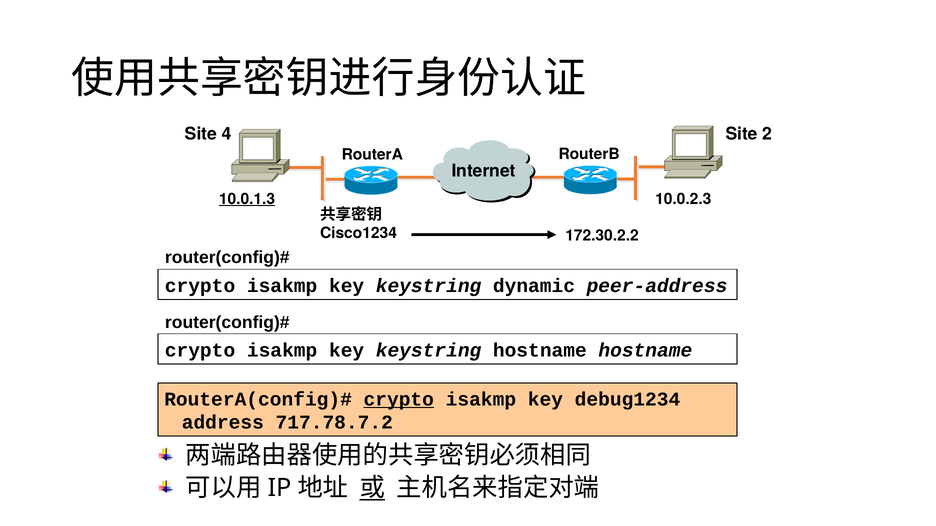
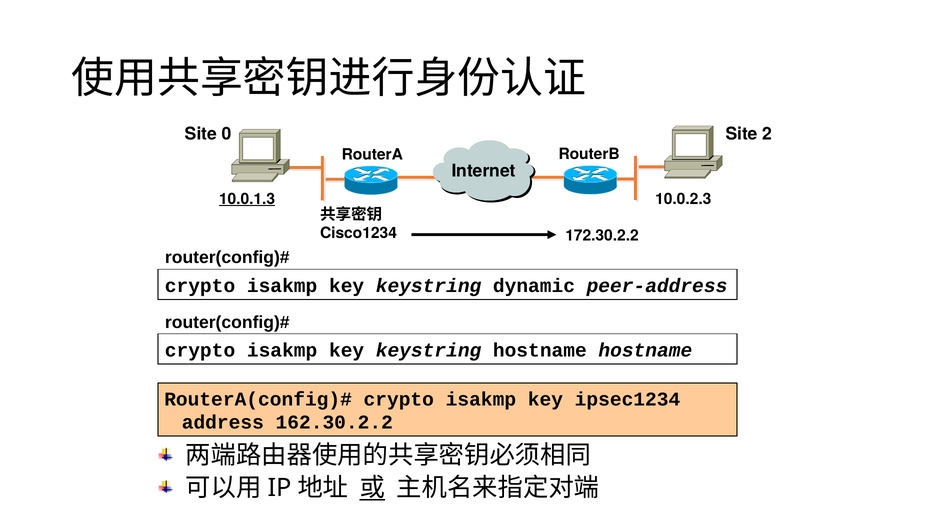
4: 4 -> 0
crypto at (399, 400) underline: present -> none
debug1234: debug1234 -> ipsec1234
717.78.7.2: 717.78.7.2 -> 162.30.2.2
